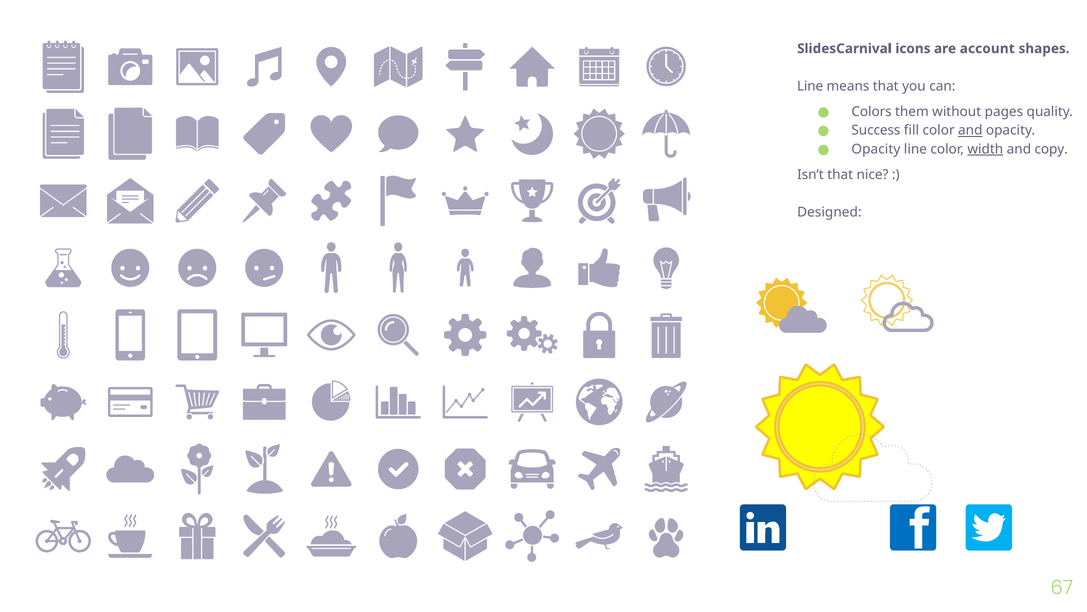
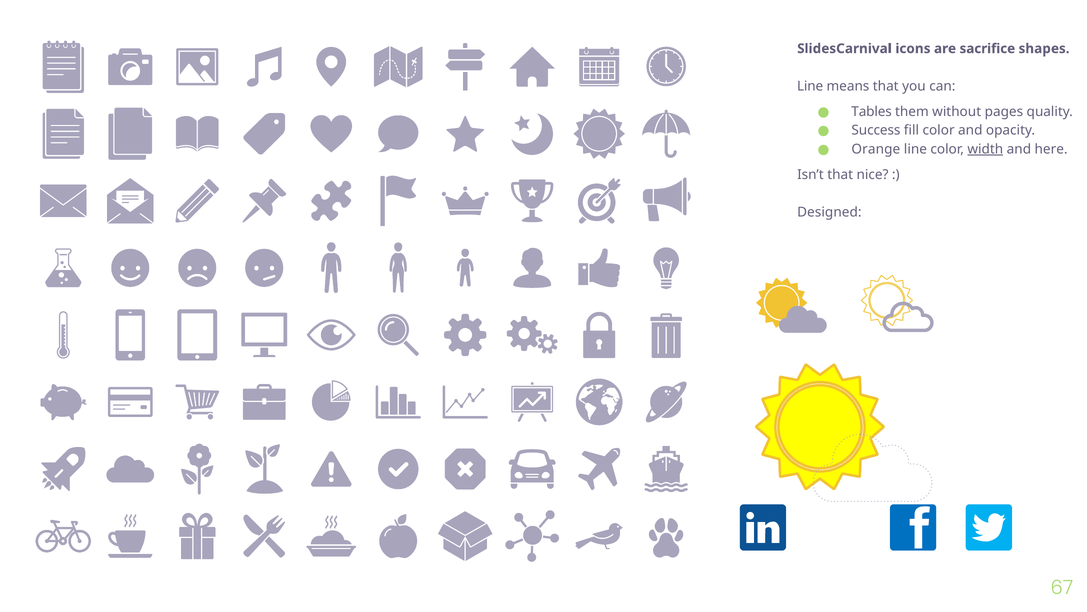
account: account -> sacrifice
Colors: Colors -> Tables
and at (970, 130) underline: present -> none
Opacity at (876, 149): Opacity -> Orange
copy: copy -> here
